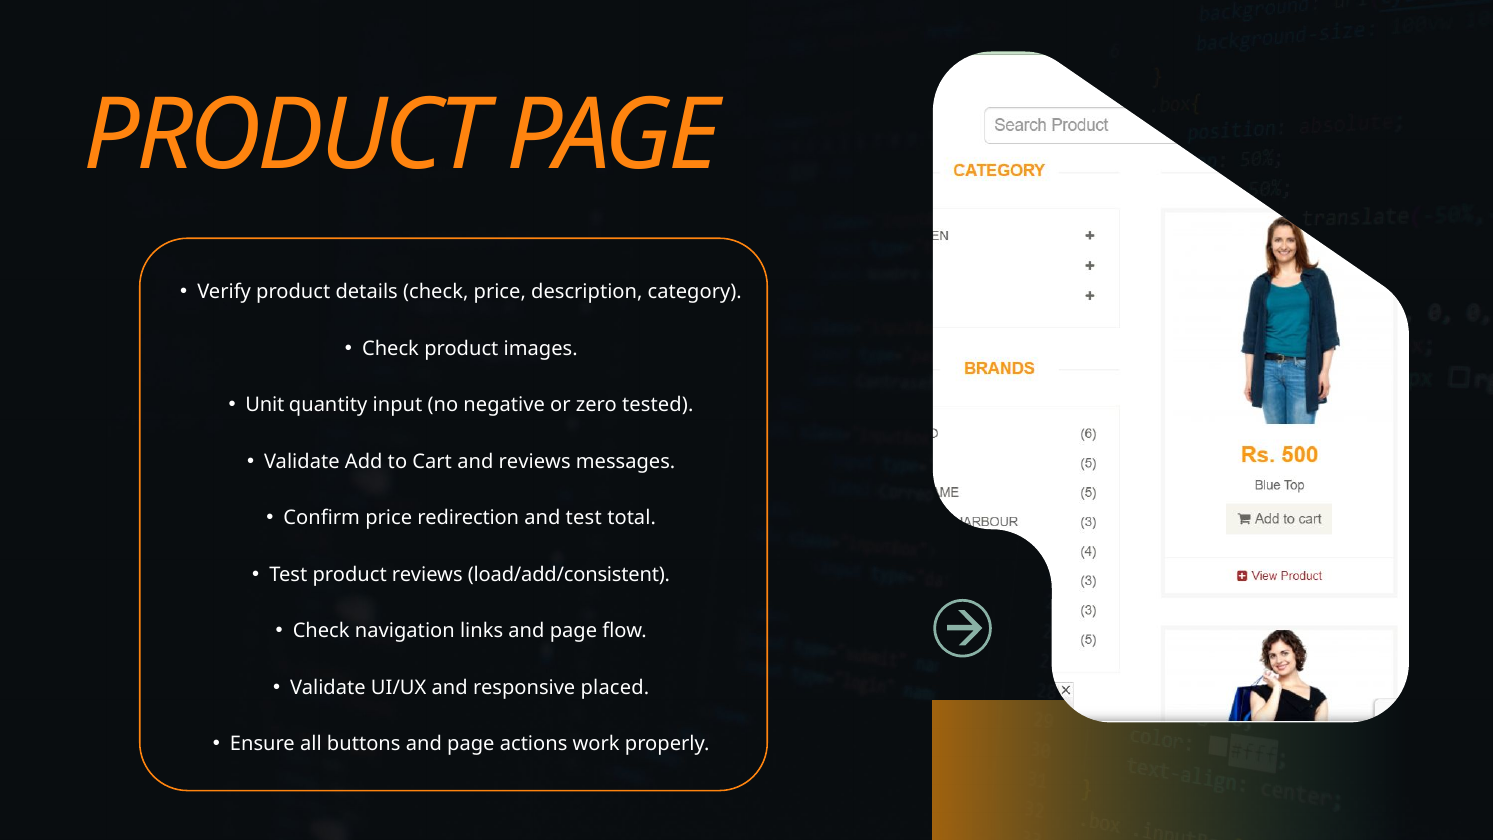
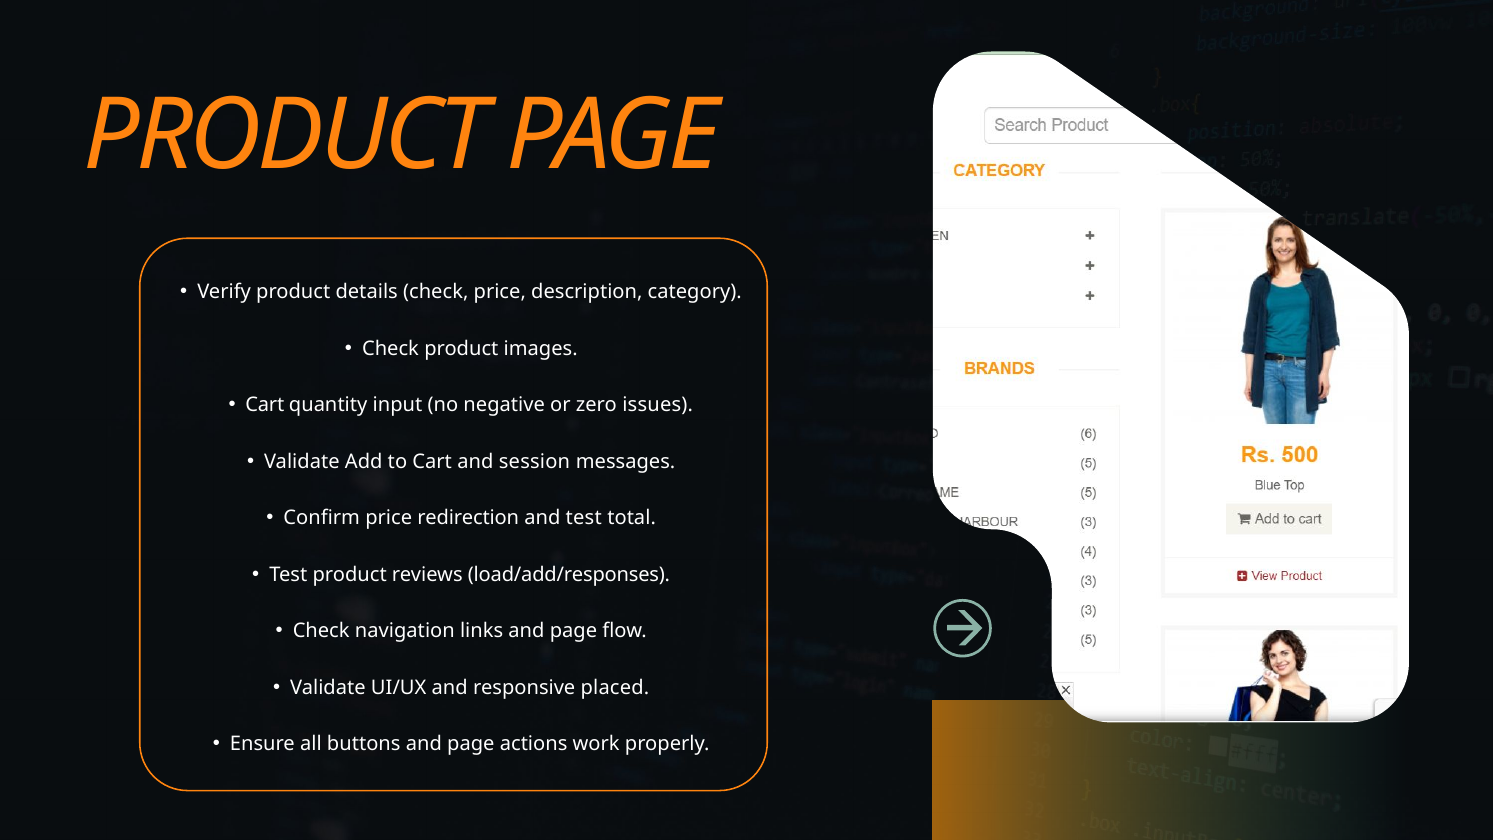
Unit at (265, 405): Unit -> Cart
tested: tested -> issues
and reviews: reviews -> session
load/add/consistent: load/add/consistent -> load/add/responses
